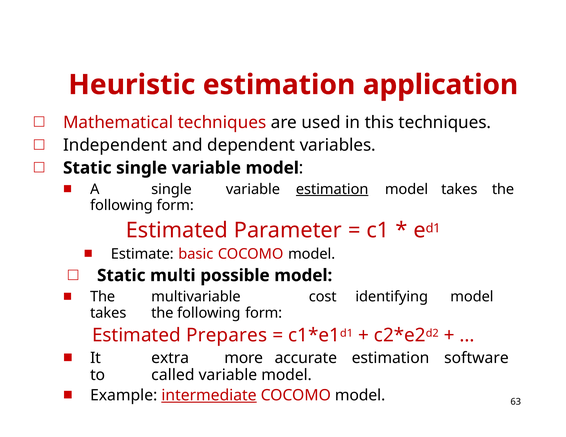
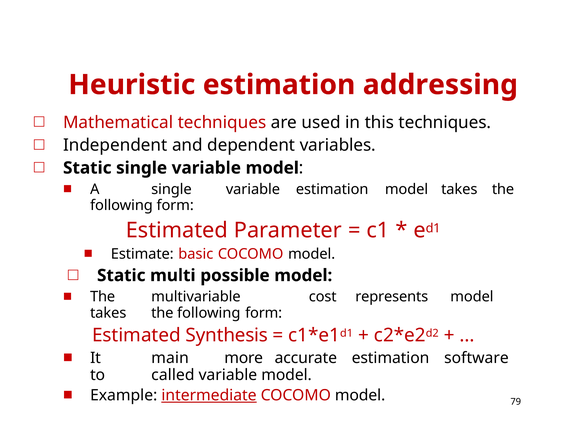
application: application -> addressing
estimation at (332, 189) underline: present -> none
identifying: identifying -> represents
Prepares: Prepares -> Synthesis
extra: extra -> main
63: 63 -> 79
